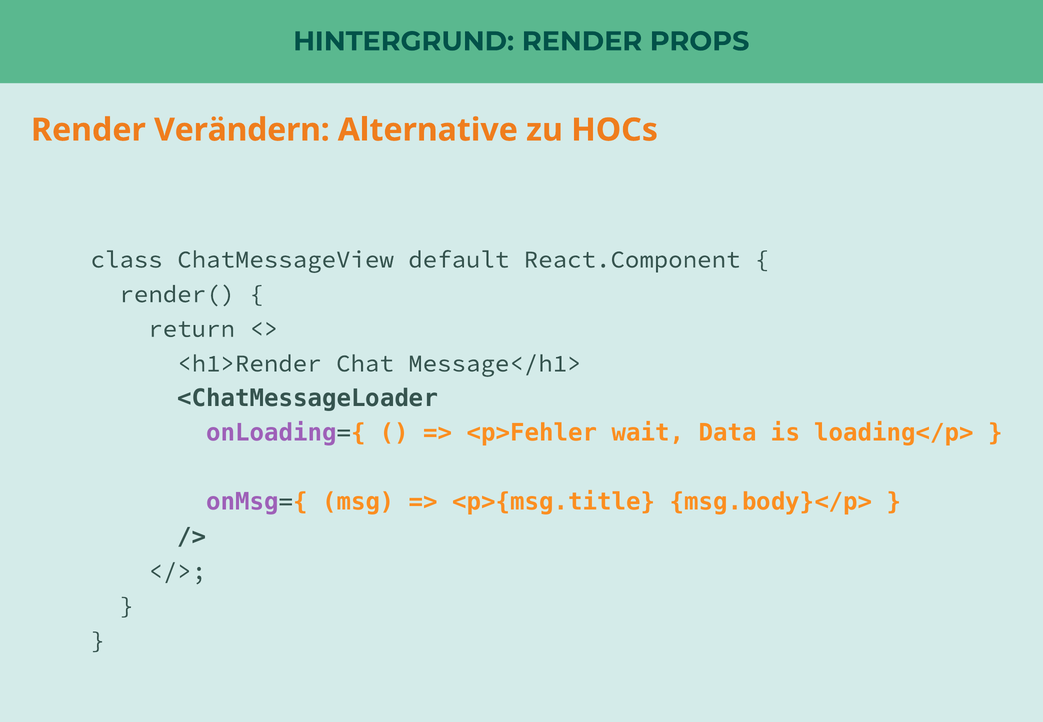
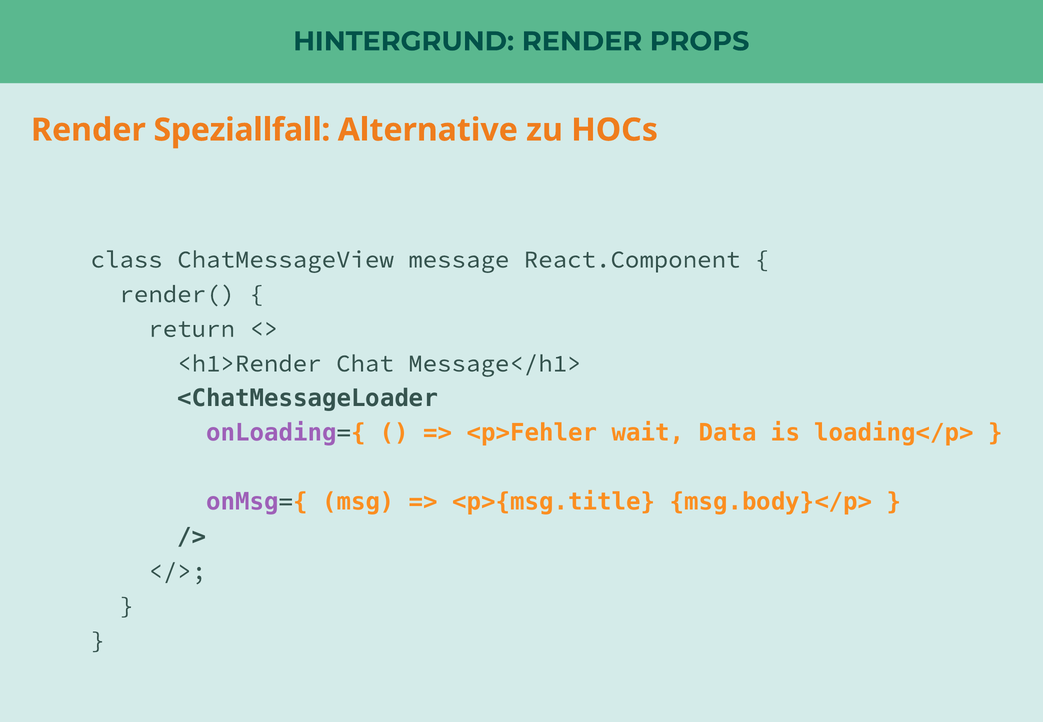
Verändern: Verändern -> Speziallfall
default: default -> message
